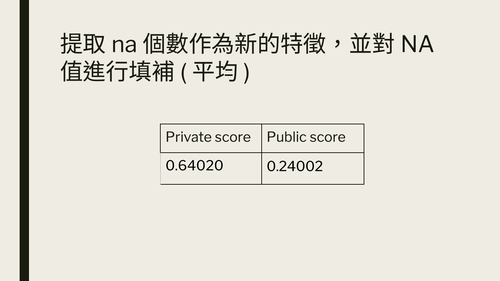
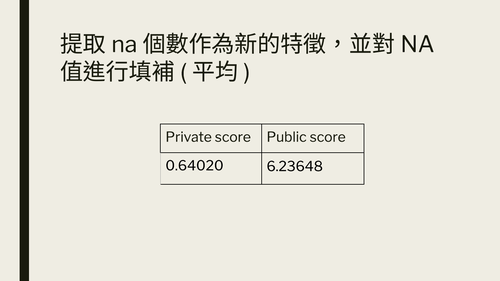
0.24002: 0.24002 -> 6.23648
